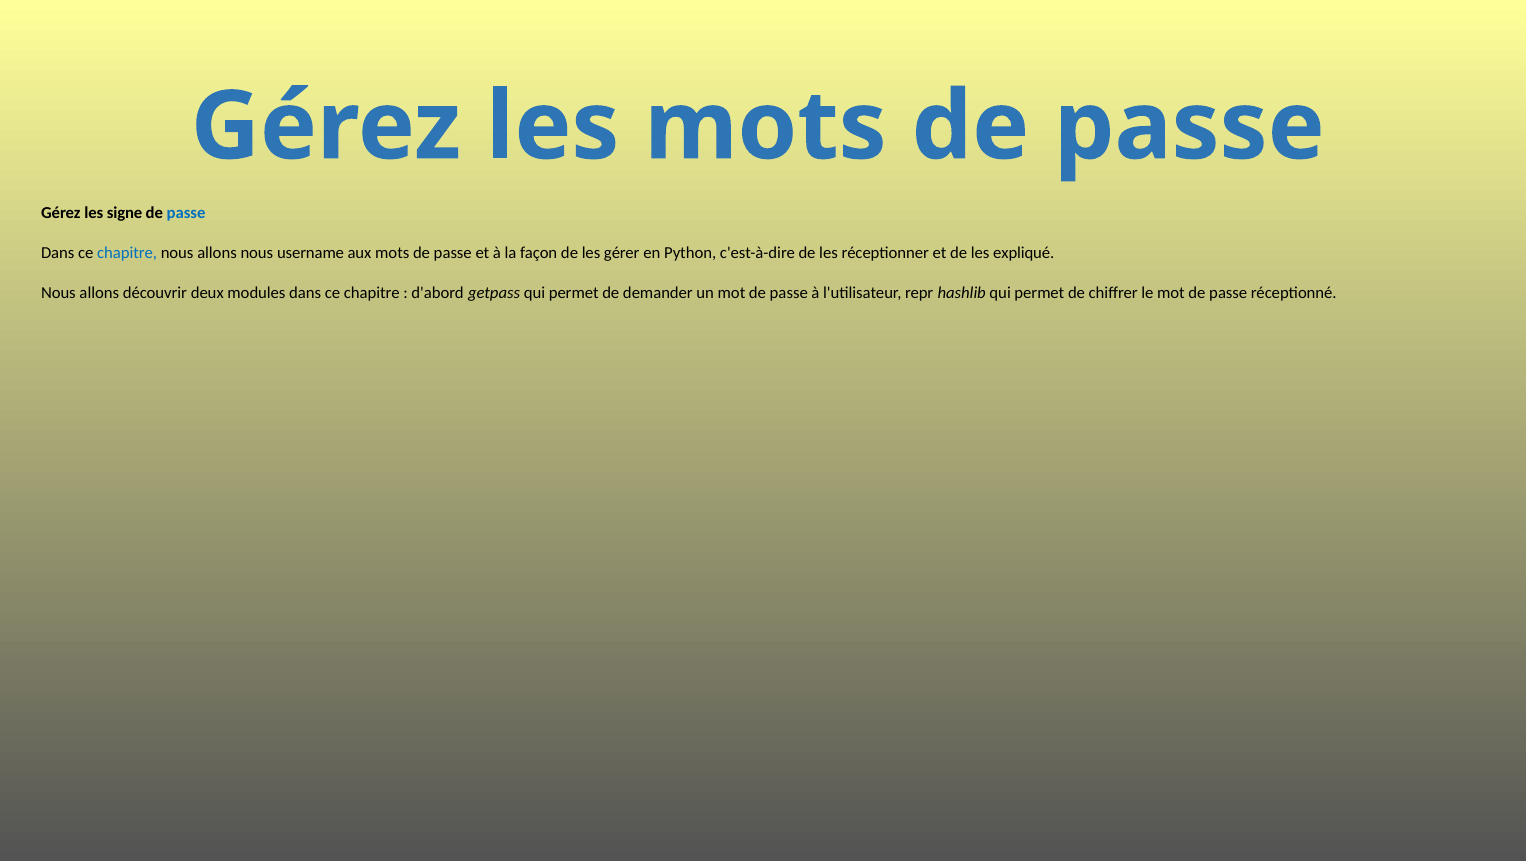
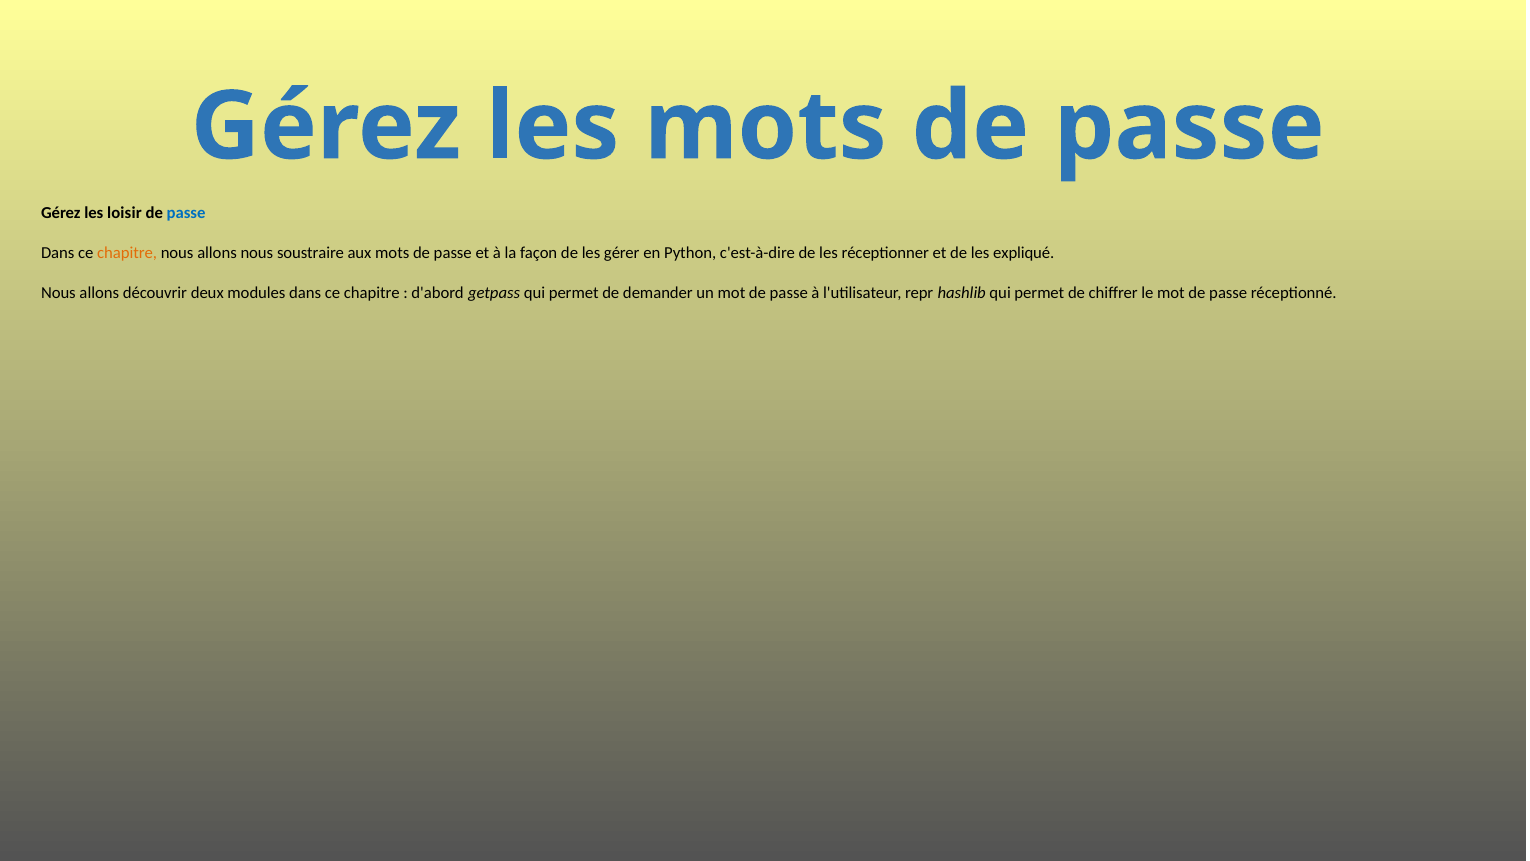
signe: signe -> loisir
chapitre at (127, 253) colour: blue -> orange
username: username -> soustraire
